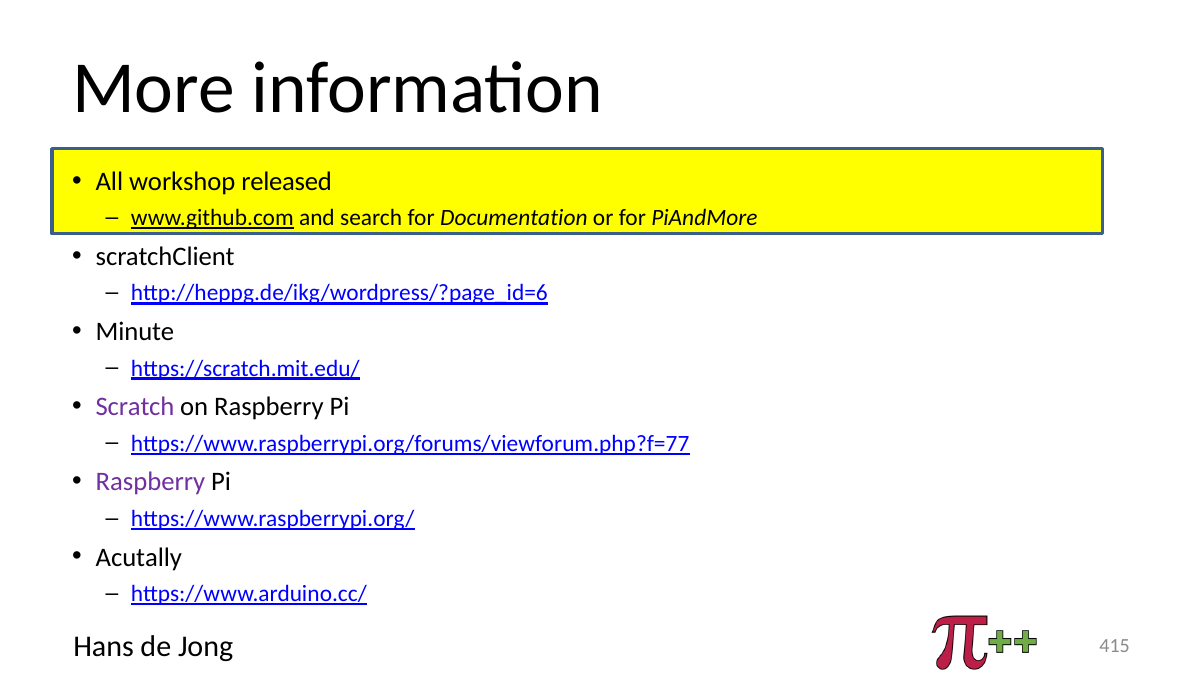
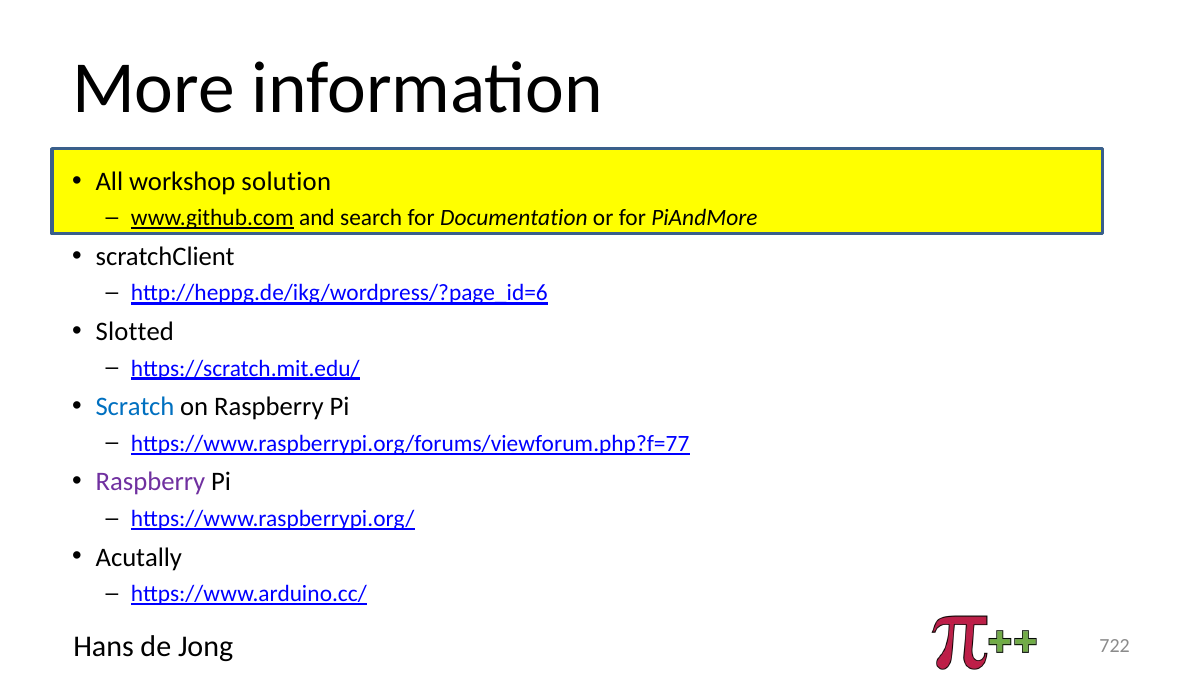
released: released -> solution
Minute: Minute -> Slotted
Scratch colour: purple -> blue
415: 415 -> 722
